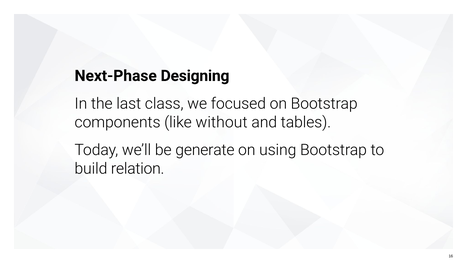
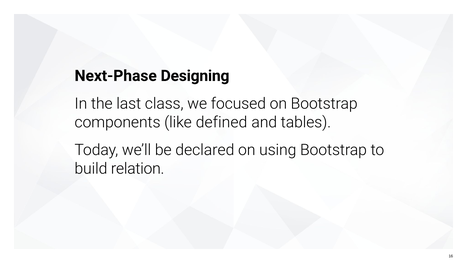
without: without -> defined
generate: generate -> declared
